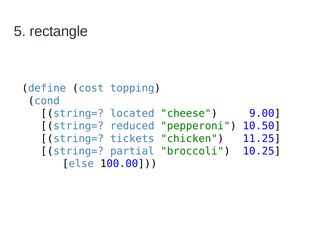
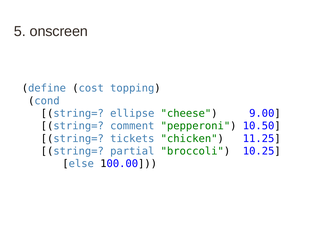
rectangle: rectangle -> onscreen
located: located -> ellipse
reduced: reduced -> comment
